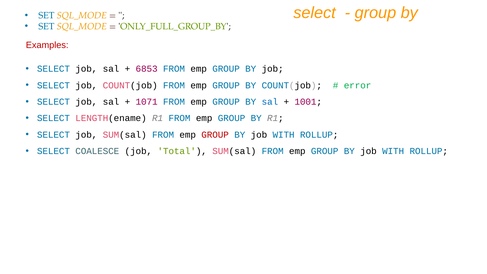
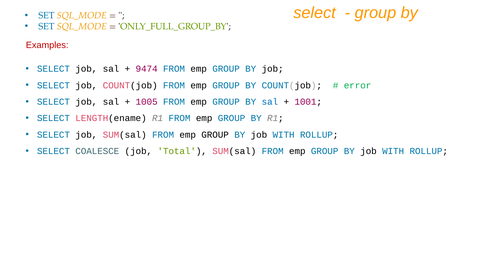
6853: 6853 -> 9474
1071: 1071 -> 1005
GROUP at (215, 135) colour: red -> black
